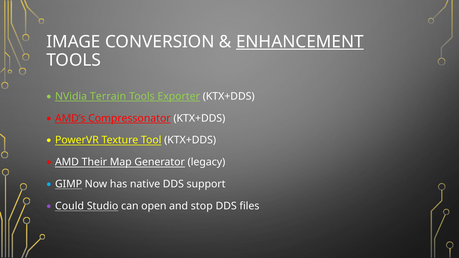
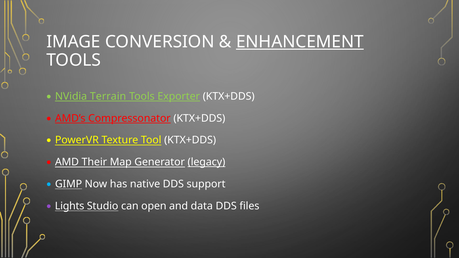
legacy underline: none -> present
Could: Could -> Lights
stop: stop -> data
